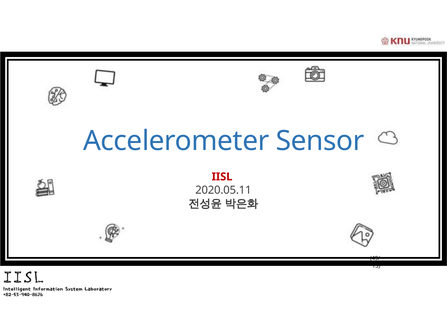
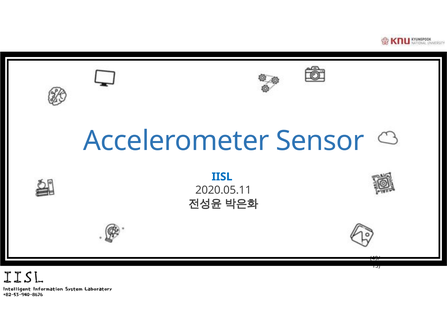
IISL colour: red -> blue
